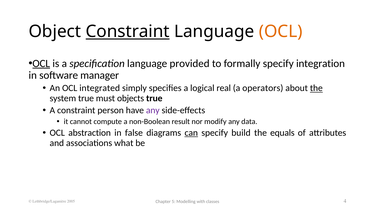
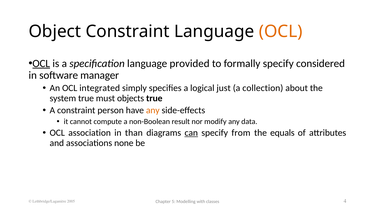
Constraint at (128, 32) underline: present -> none
integration: integration -> considered
real: real -> just
operators: operators -> collection
the at (316, 88) underline: present -> none
any at (153, 110) colour: purple -> orange
abstraction: abstraction -> association
false: false -> than
build: build -> from
what: what -> none
